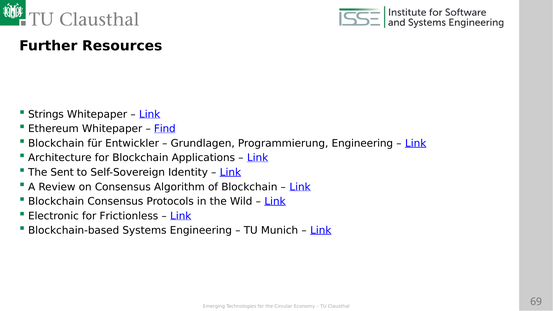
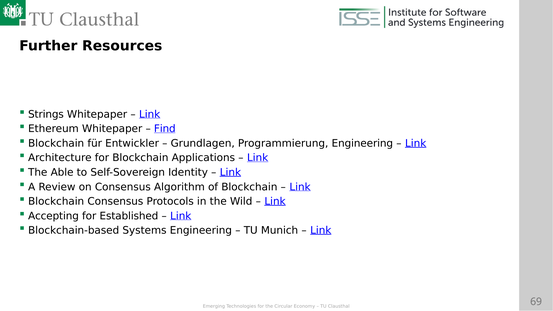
Sent: Sent -> Able
Electronic: Electronic -> Accepting
Frictionless: Frictionless -> Established
